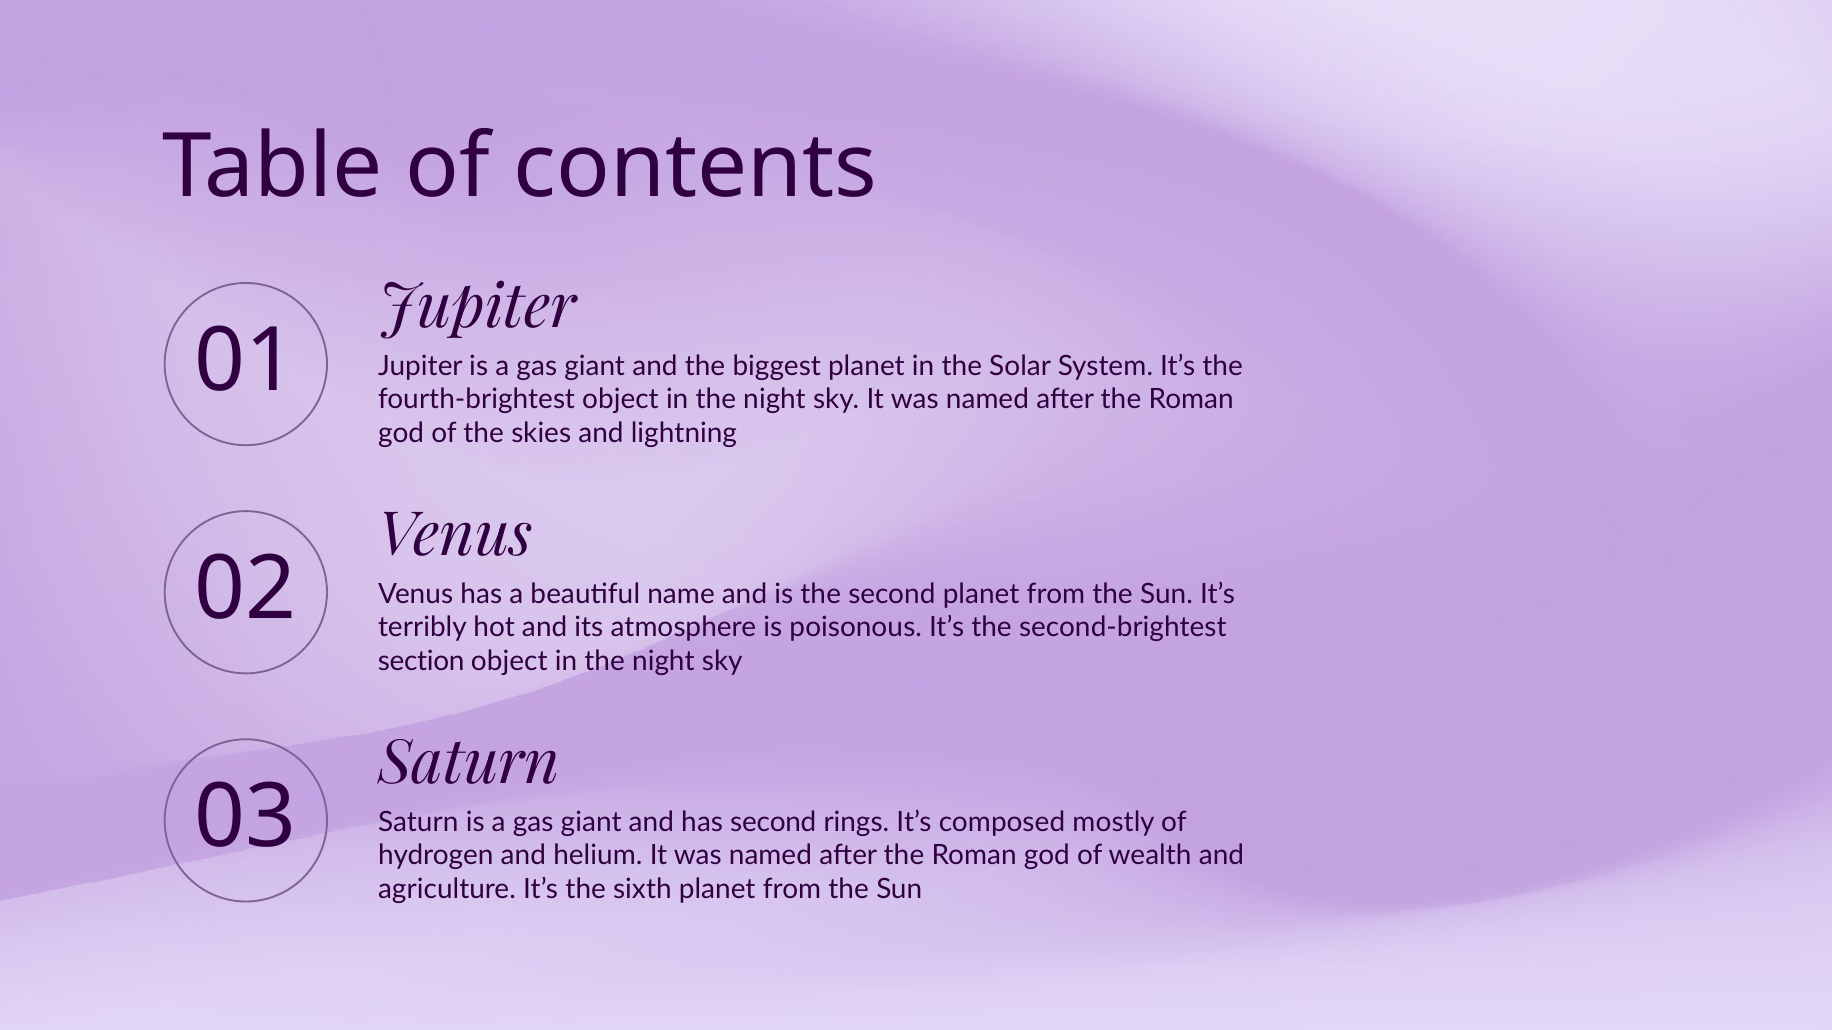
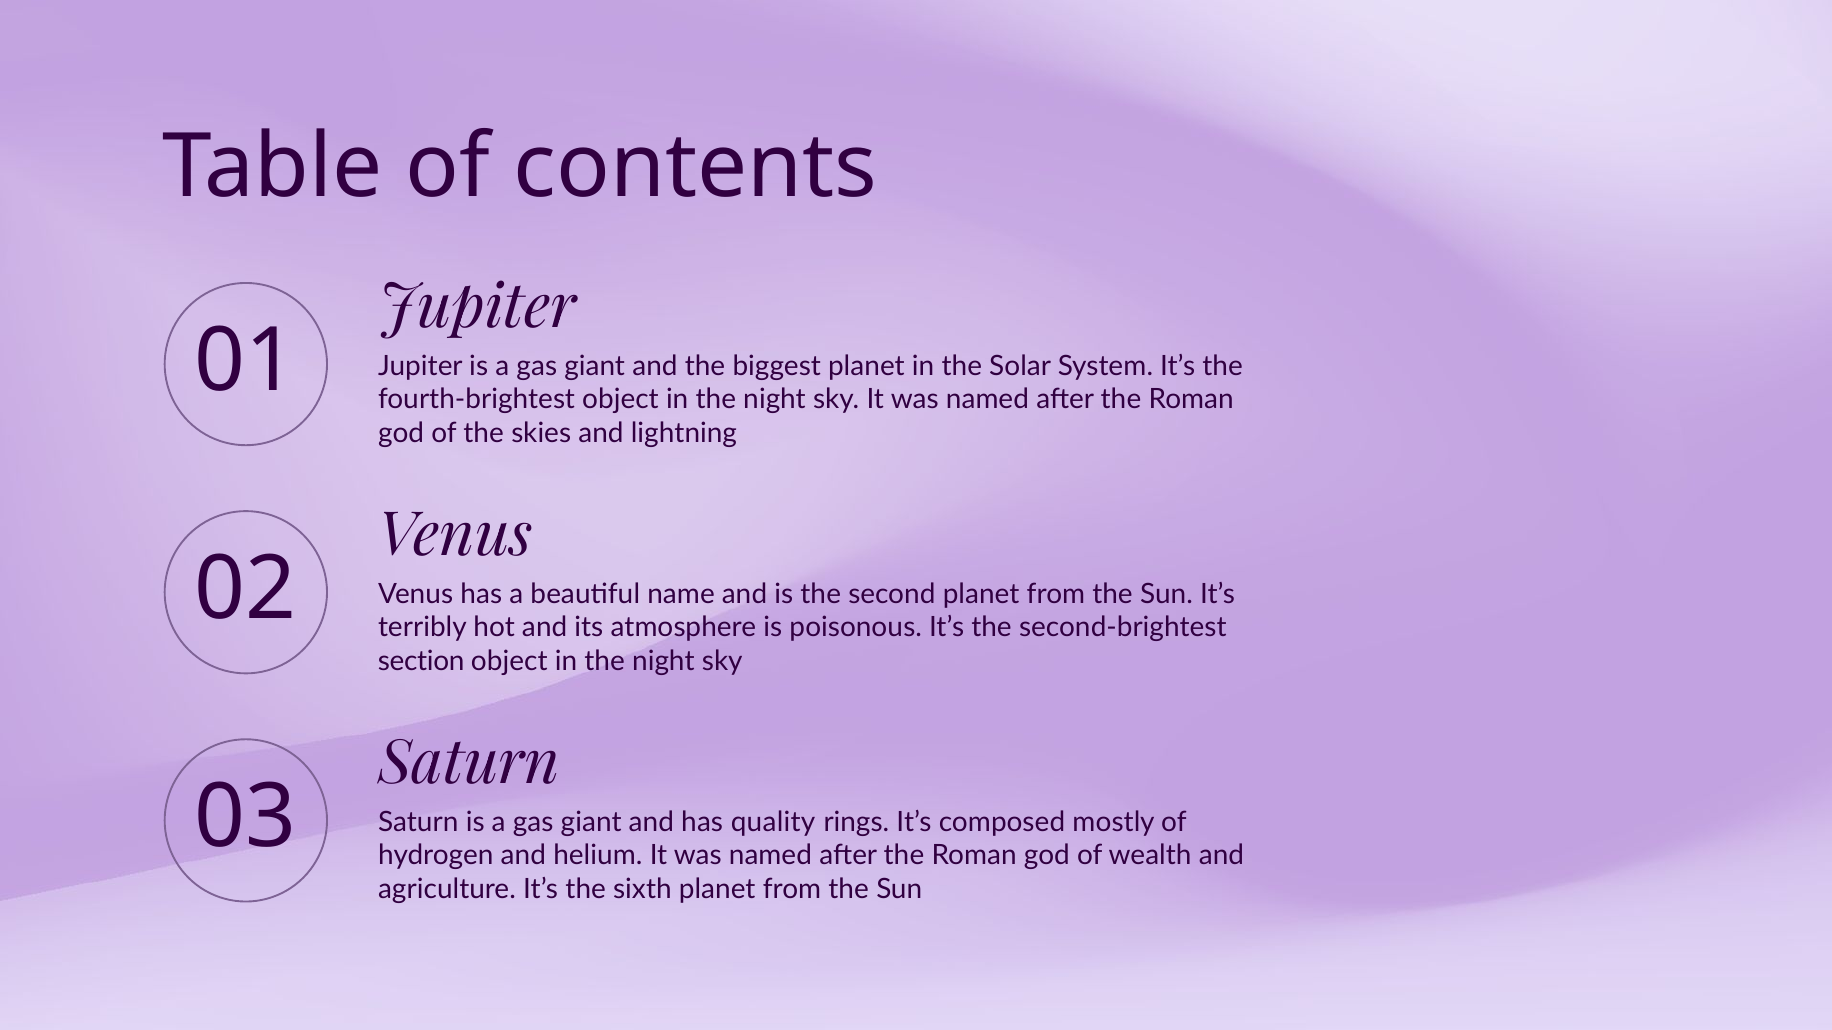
has second: second -> quality
